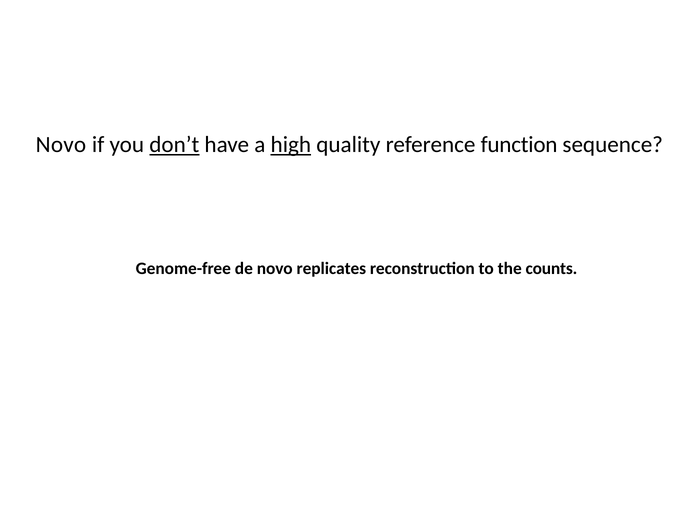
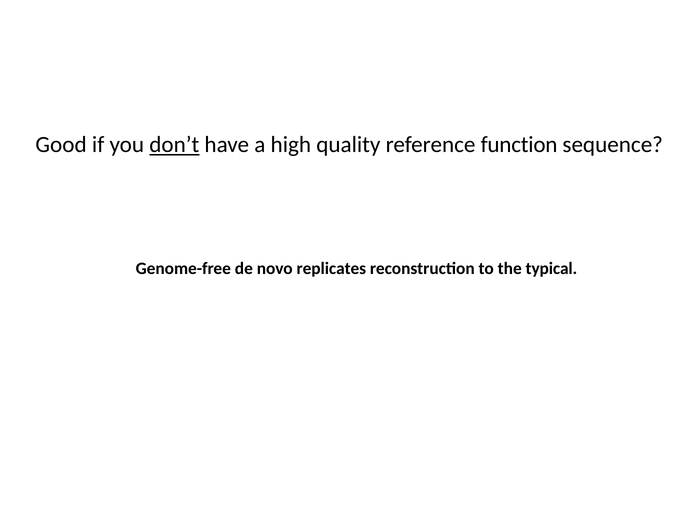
Novo at (61, 145): Novo -> Good
high underline: present -> none
counts: counts -> typical
